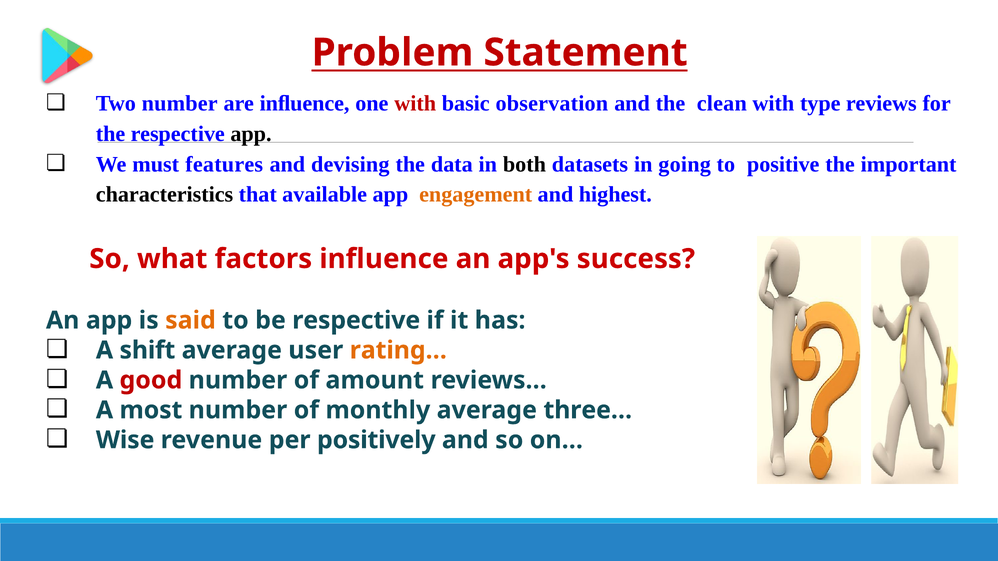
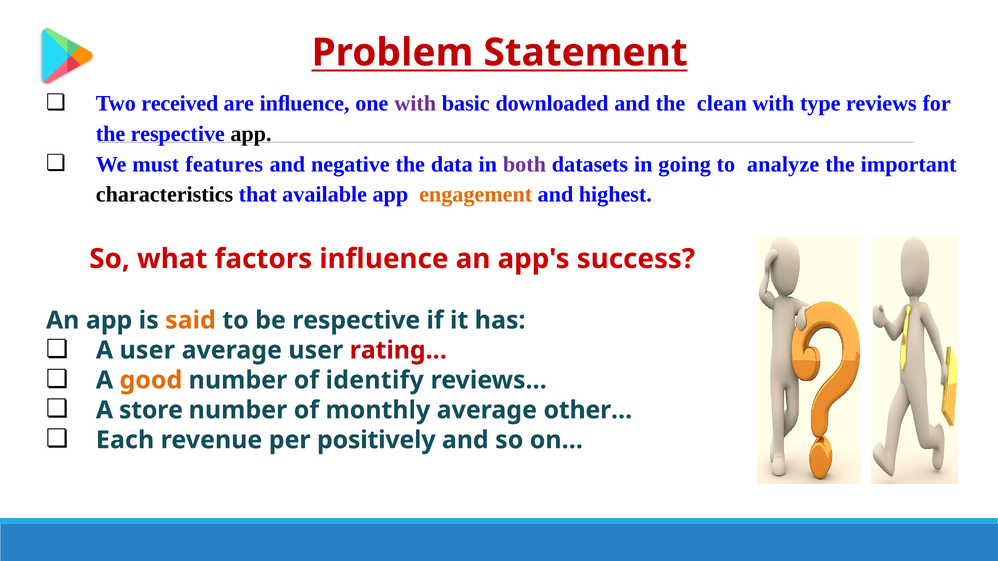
Two number: number -> received
with at (415, 104) colour: red -> purple
observation: observation -> downloaded
devising: devising -> negative
both colour: black -> purple
positive: positive -> analyze
A shift: shift -> user
rating… colour: orange -> red
good colour: red -> orange
amount: amount -> identify
most: most -> store
three…: three… -> other…
Wise: Wise -> Each
